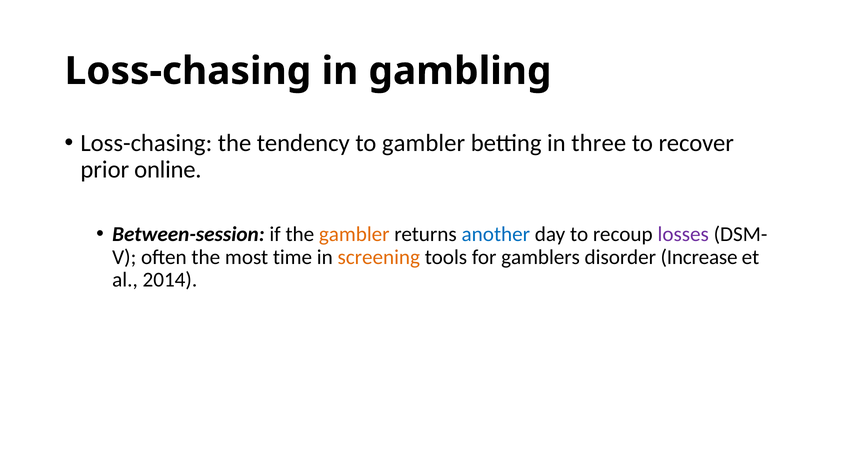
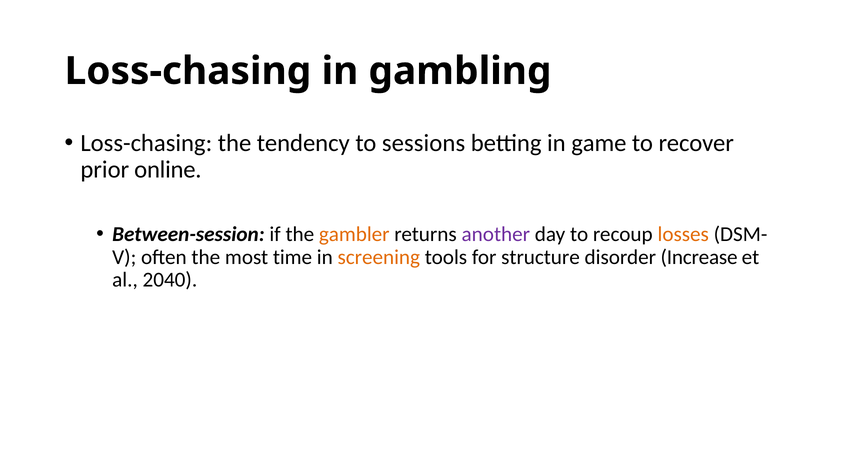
to gambler: gambler -> sessions
three: three -> game
another colour: blue -> purple
losses colour: purple -> orange
gamblers: gamblers -> structure
2014: 2014 -> 2040
